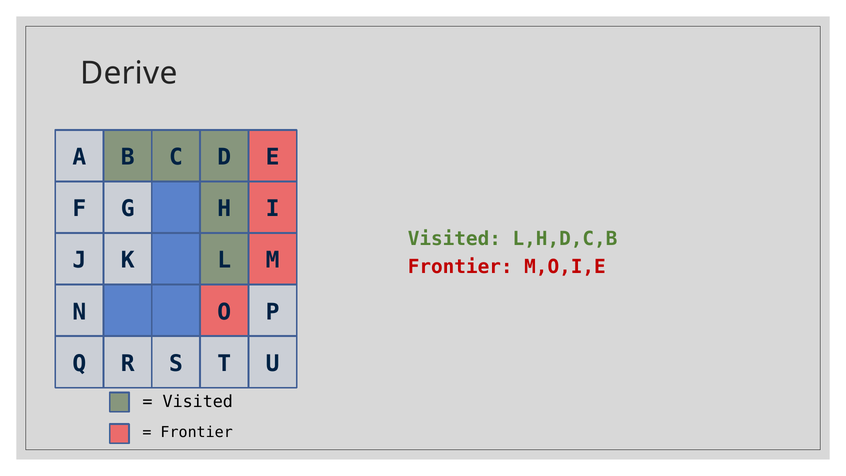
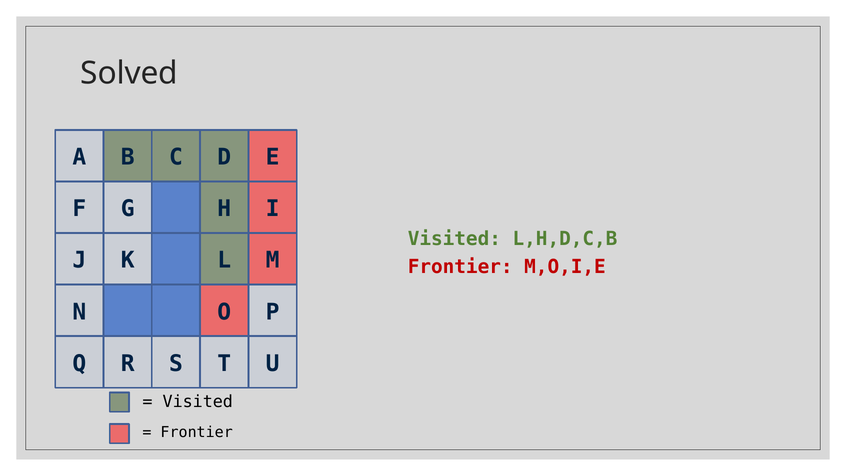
Derive: Derive -> Solved
